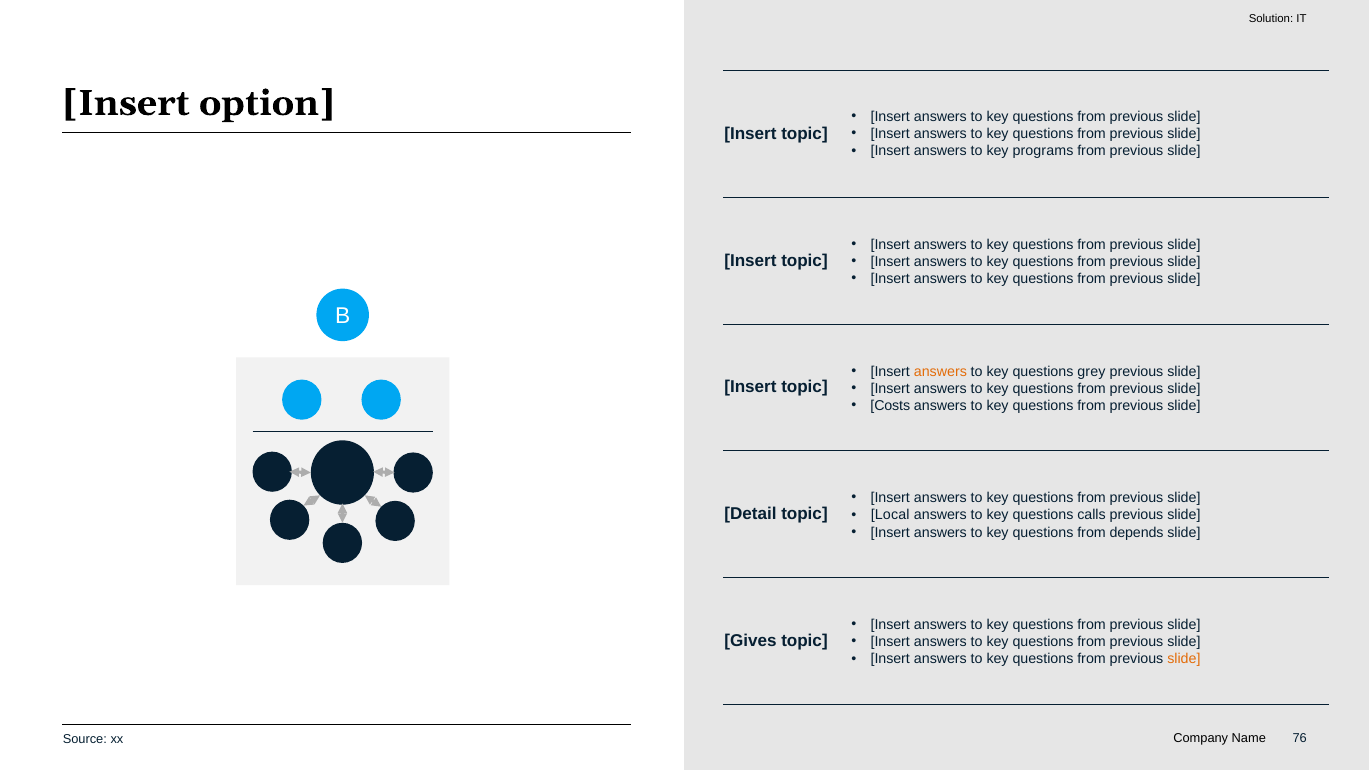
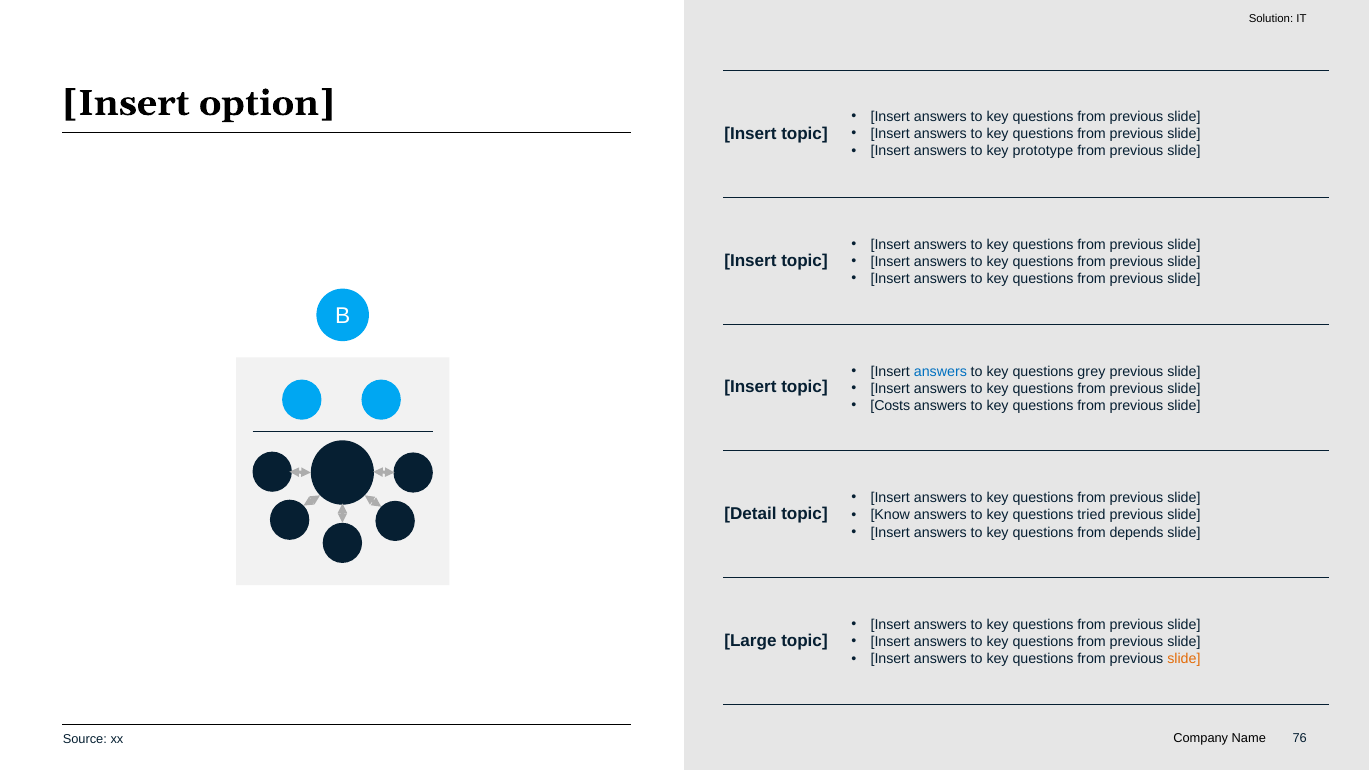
programs: programs -> prototype
answers at (940, 371) colour: orange -> blue
Local: Local -> Know
calls: calls -> tried
Gives: Gives -> Large
